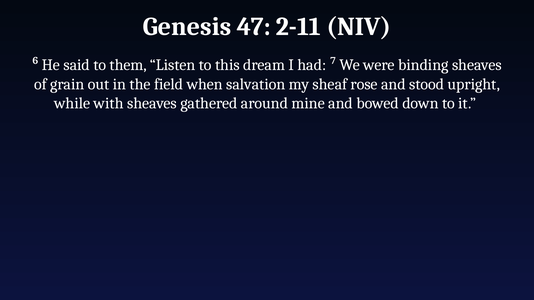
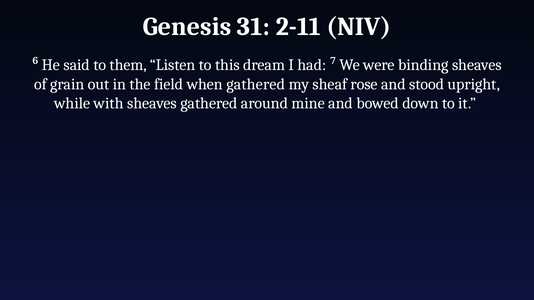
47: 47 -> 31
when salvation: salvation -> gathered
